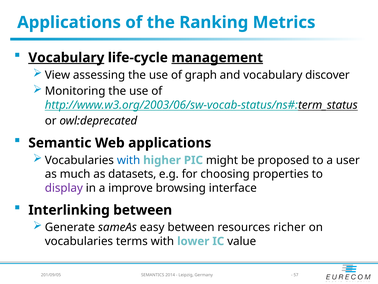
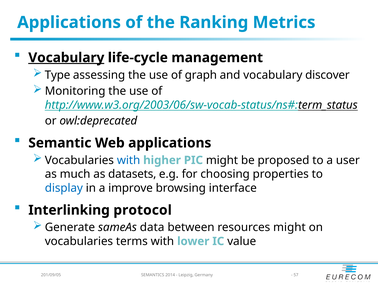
management underline: present -> none
View: View -> Type
display colour: purple -> blue
Interlinking between: between -> protocol
easy: easy -> data
resources richer: richer -> might
